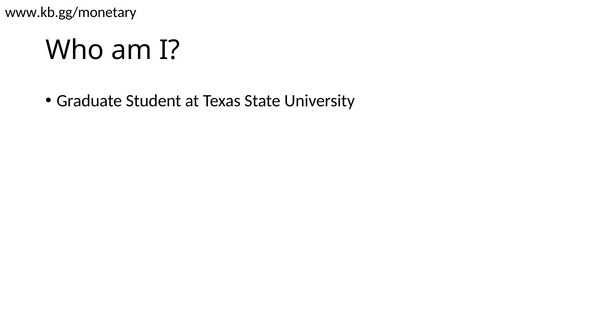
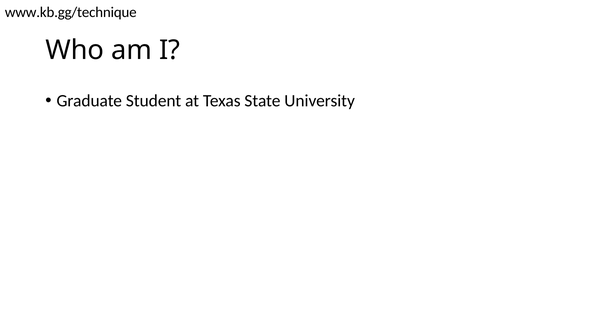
www.kb.gg/monetary: www.kb.gg/monetary -> www.kb.gg/technique
